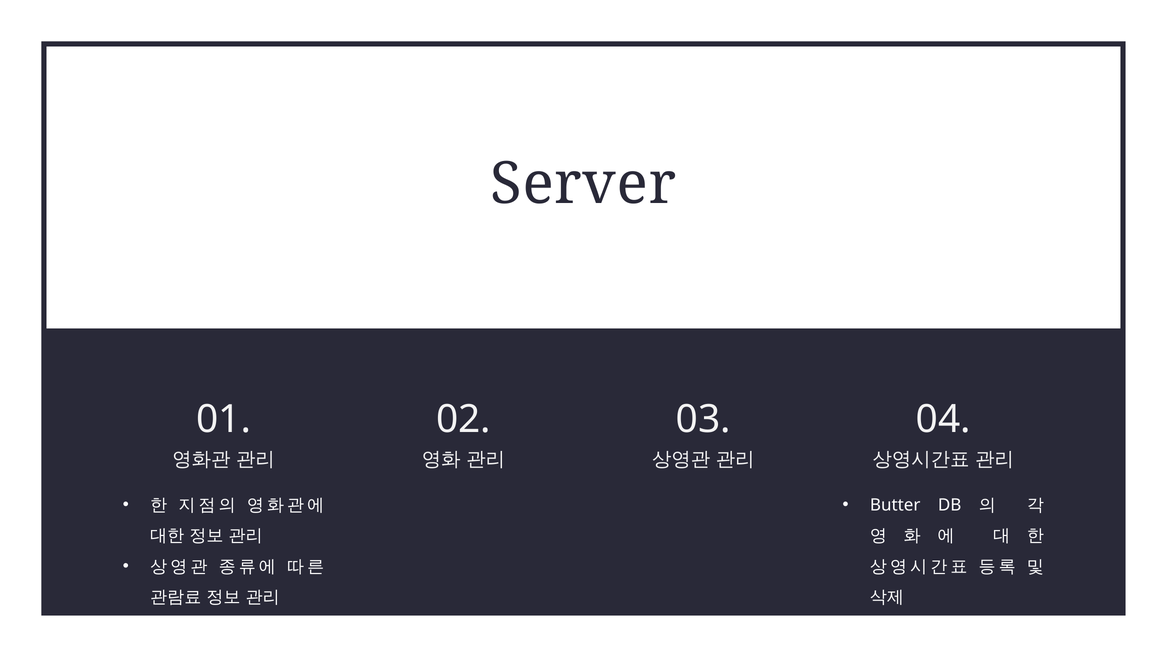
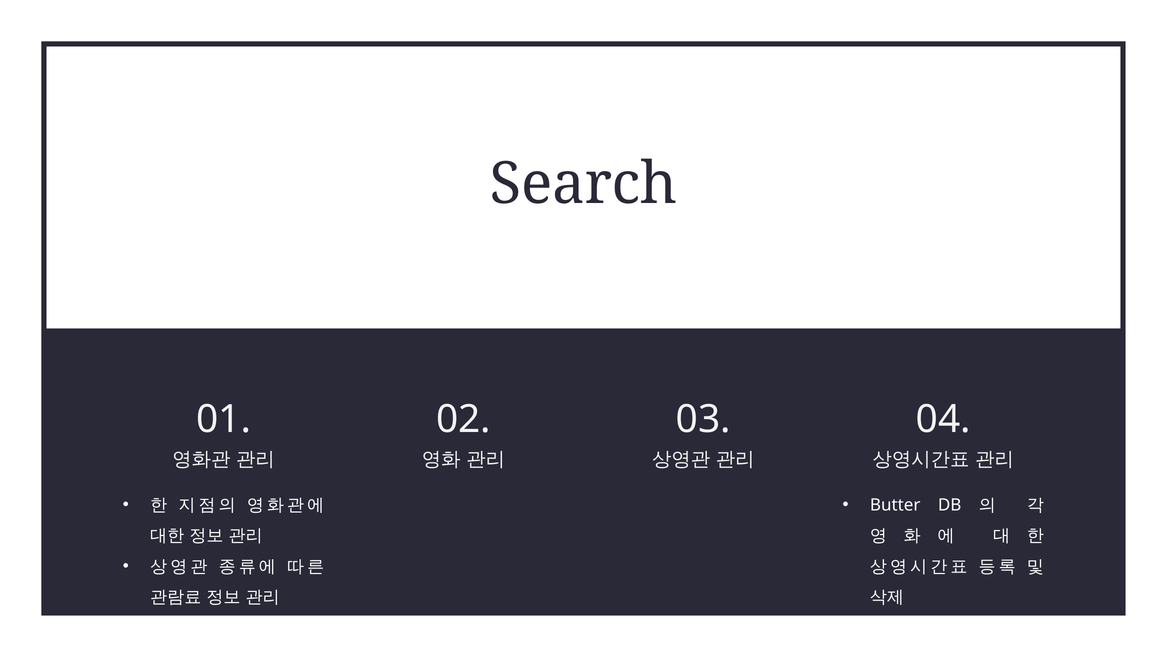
Server: Server -> Search
